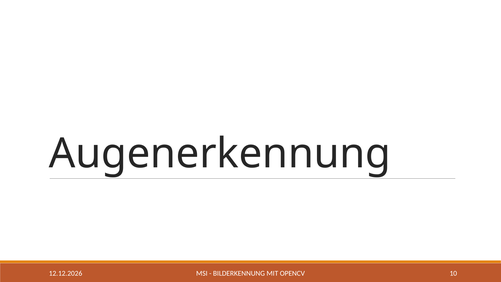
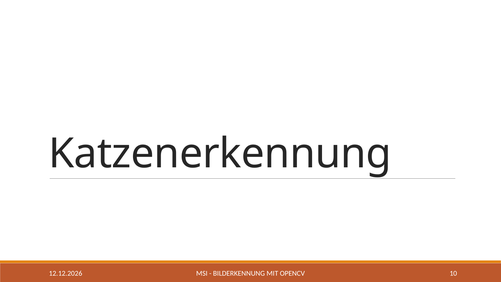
Augenerkennung: Augenerkennung -> Katzenerkennung
